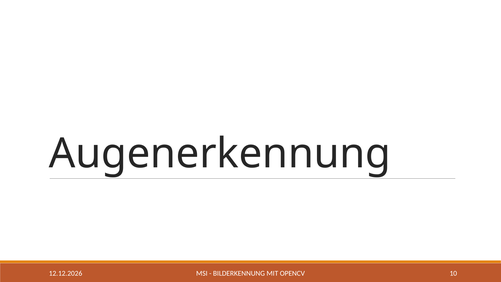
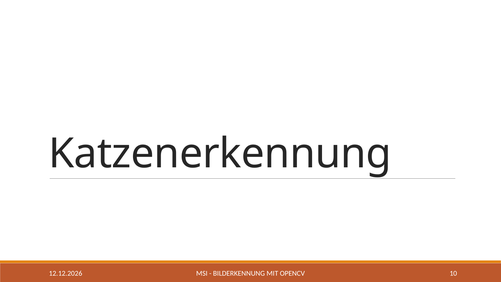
Augenerkennung: Augenerkennung -> Katzenerkennung
